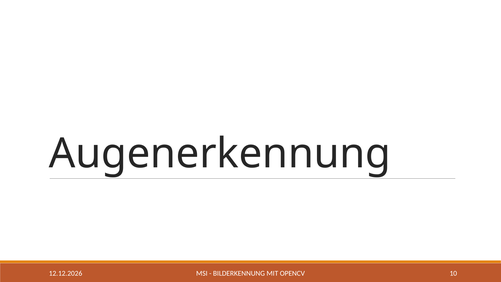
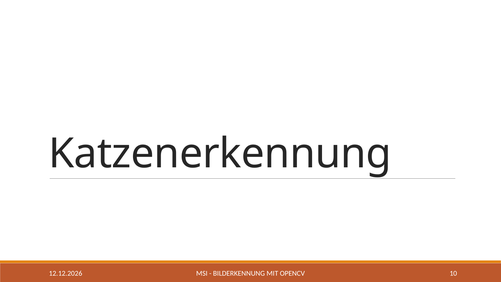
Augenerkennung: Augenerkennung -> Katzenerkennung
